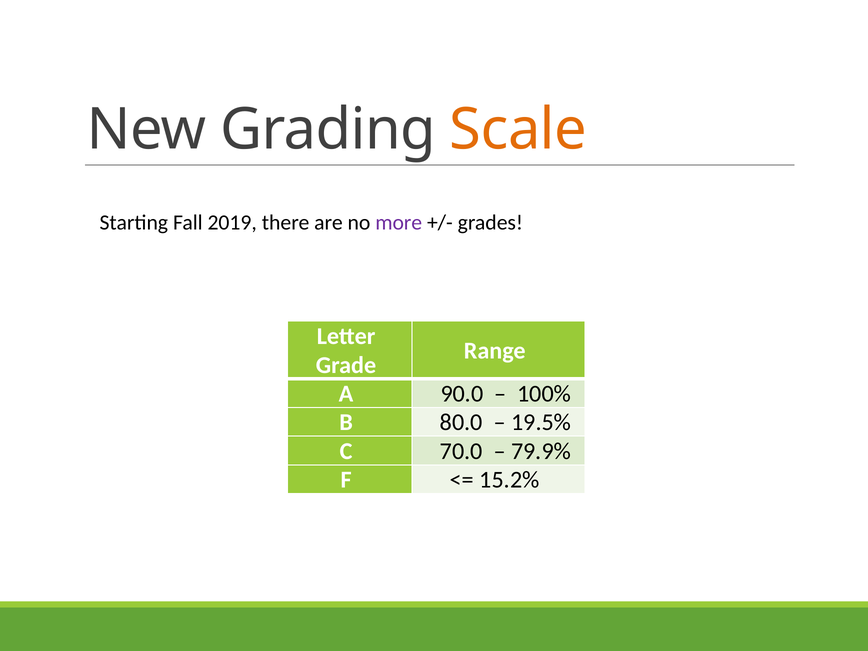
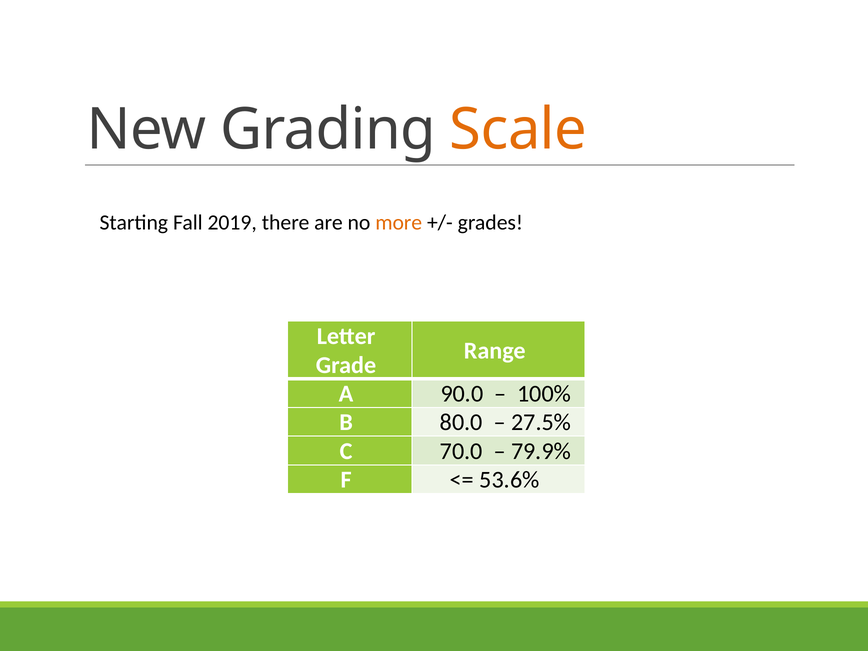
more colour: purple -> orange
19.5%: 19.5% -> 27.5%
15.2%: 15.2% -> 53.6%
